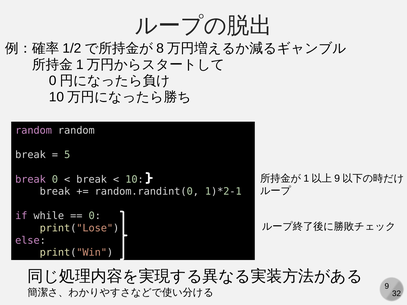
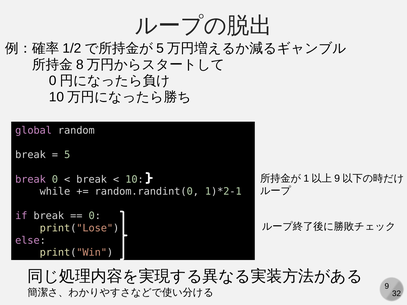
8 at (160, 48): 8 -> 5
1: 1 -> 8
random at (34, 131): random -> global
break at (55, 192): break -> while
if while: while -> break
